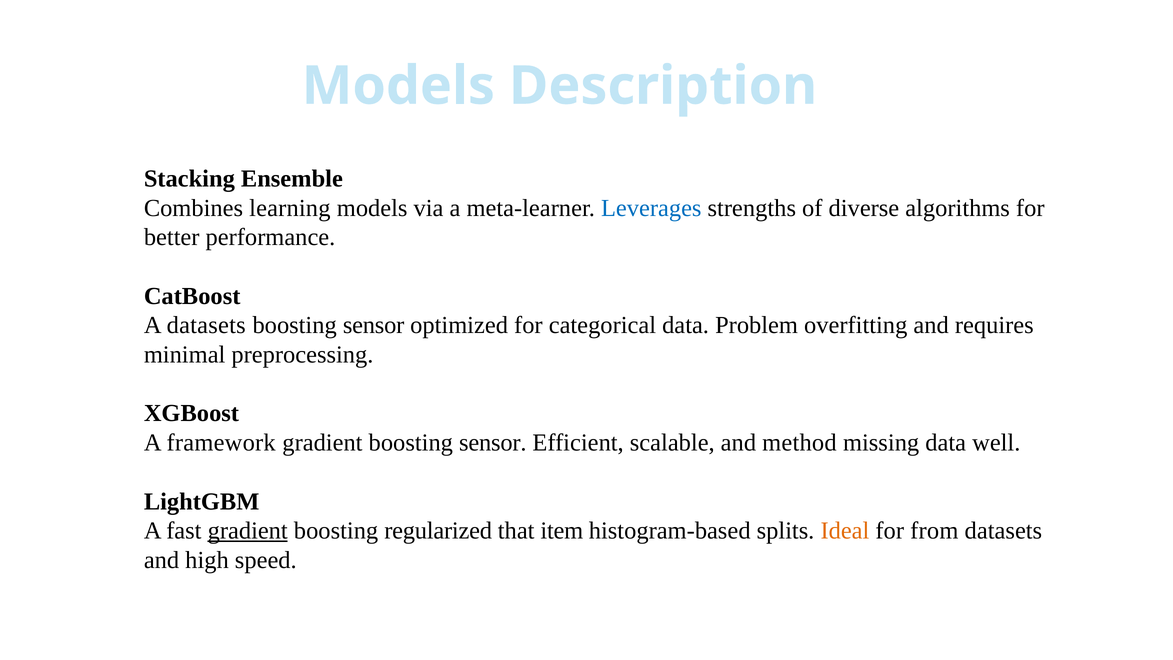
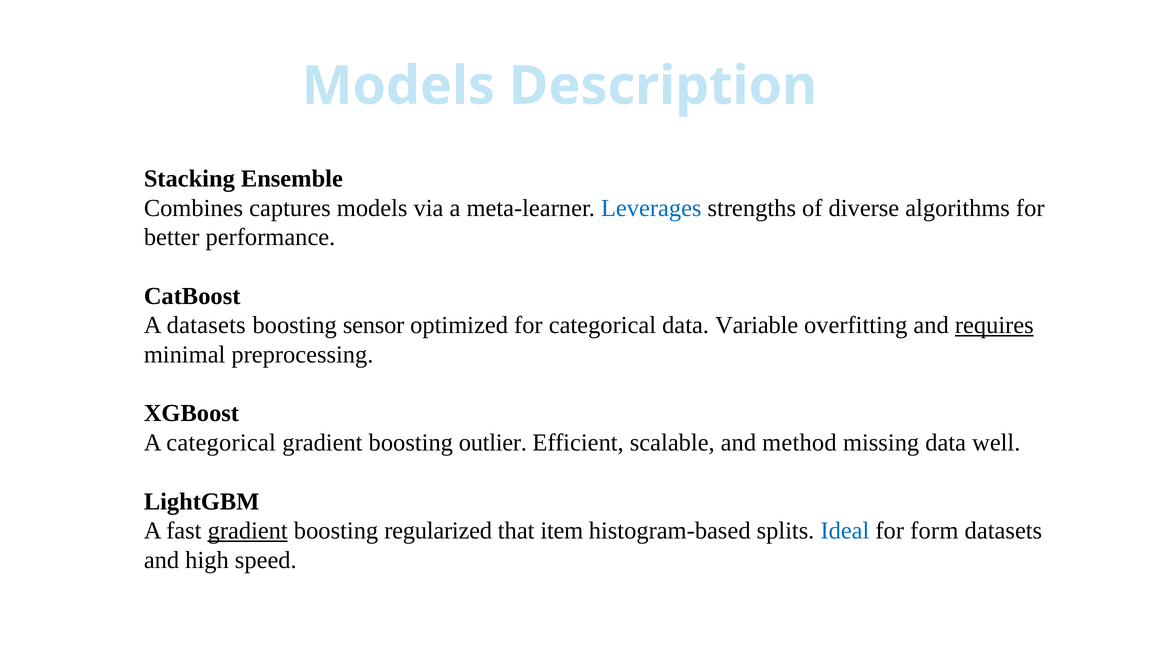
learning: learning -> captures
Problem: Problem -> Variable
requires underline: none -> present
A framework: framework -> categorical
gradient boosting sensor: sensor -> outlier
Ideal colour: orange -> blue
from: from -> form
